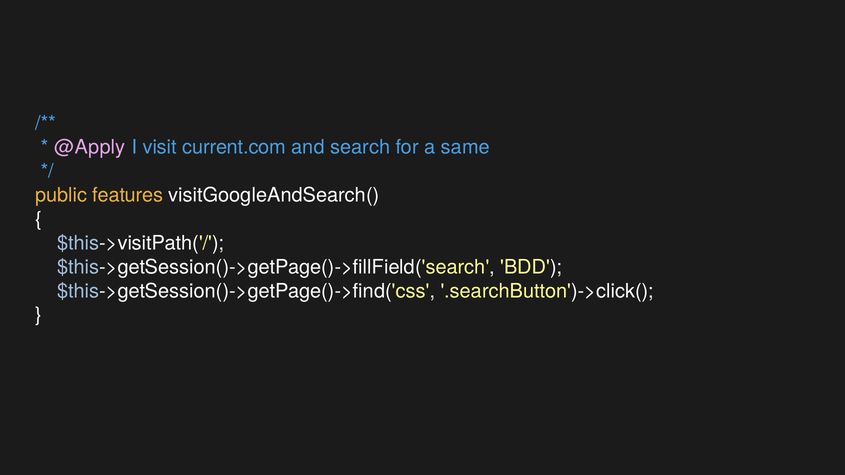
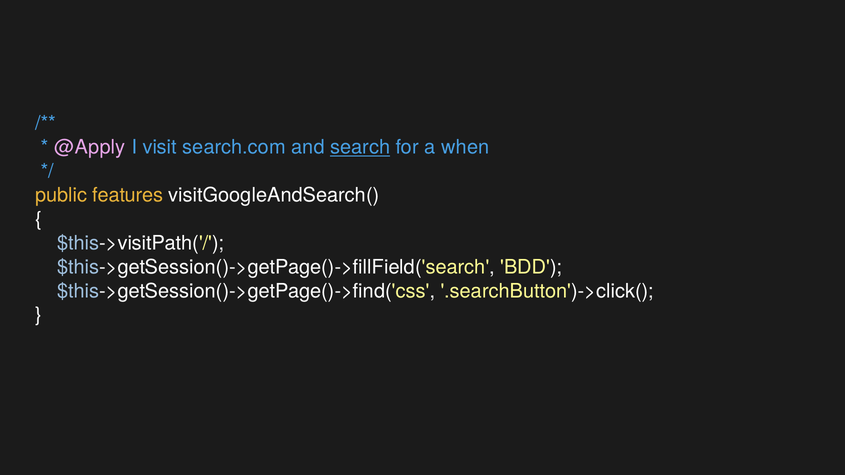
current.com: current.com -> search.com
search underline: none -> present
same: same -> when
